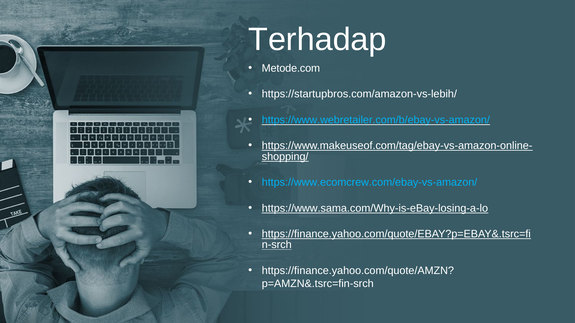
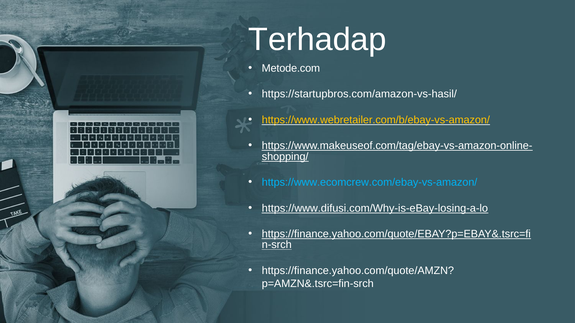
https://startupbros.com/amazon-vs-lebih/: https://startupbros.com/amazon-vs-lebih/ -> https://startupbros.com/amazon-vs-hasil/
https://www.webretailer.com/b/ebay-vs-amazon/ colour: light blue -> yellow
https://www.sama.com/Why-is-eBay-losing-a-lo: https://www.sama.com/Why-is-eBay-losing-a-lo -> https://www.difusi.com/Why-is-eBay-losing-a-lo
